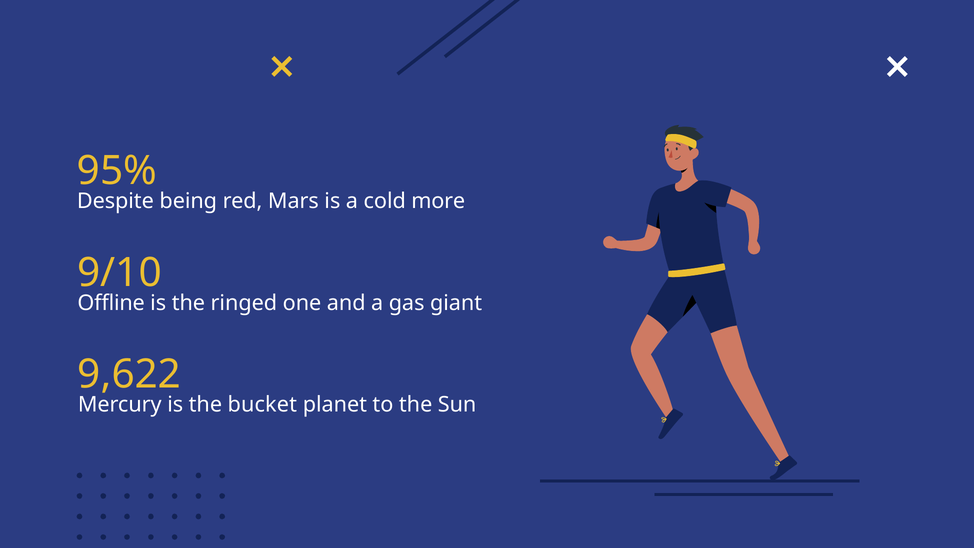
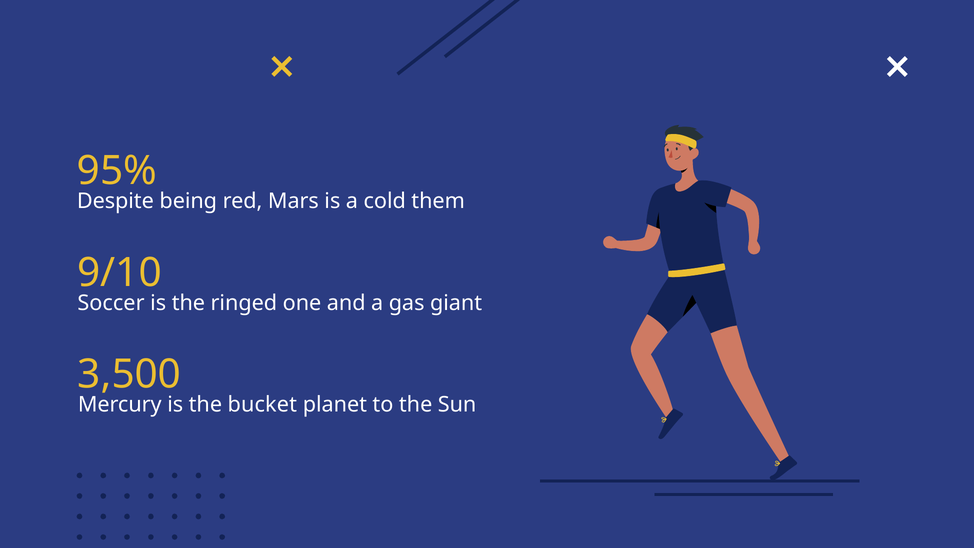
more: more -> them
Offline: Offline -> Soccer
9,622: 9,622 -> 3,500
